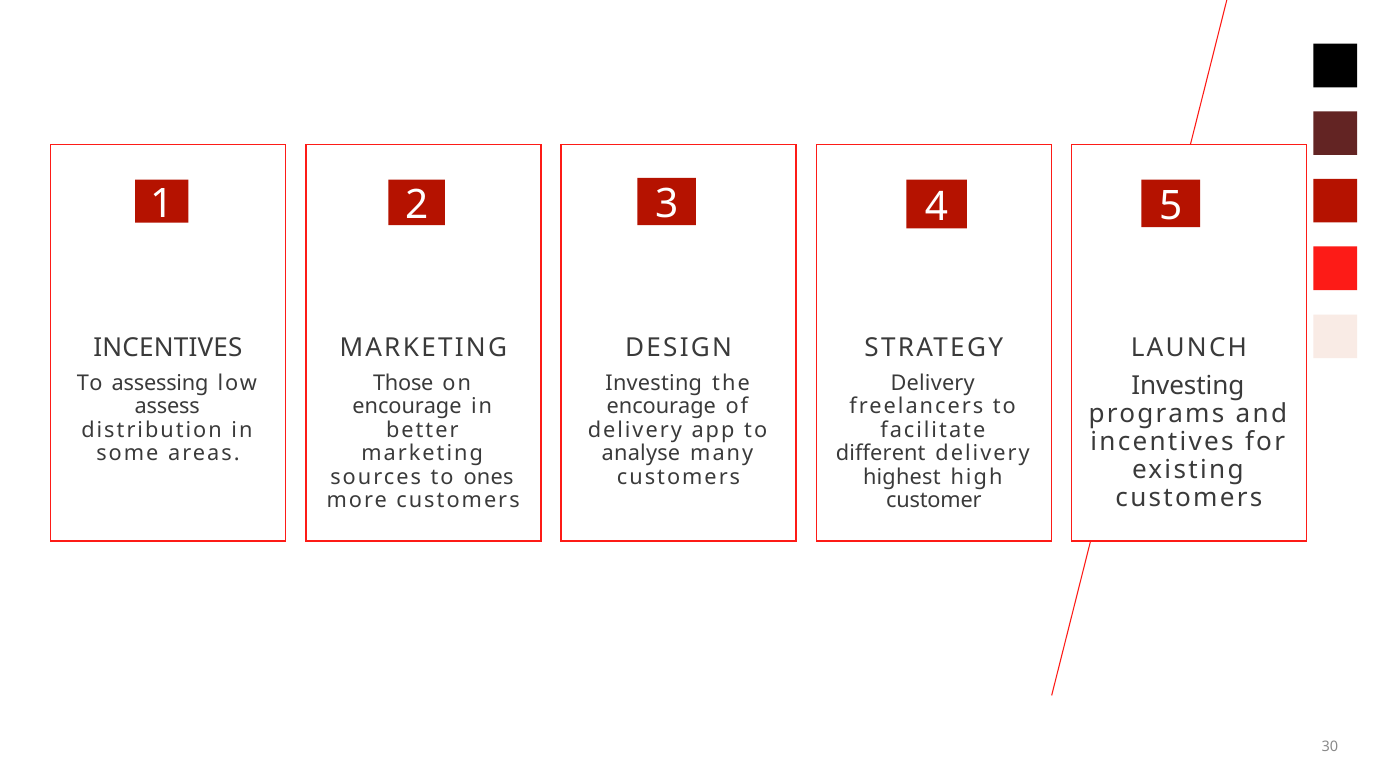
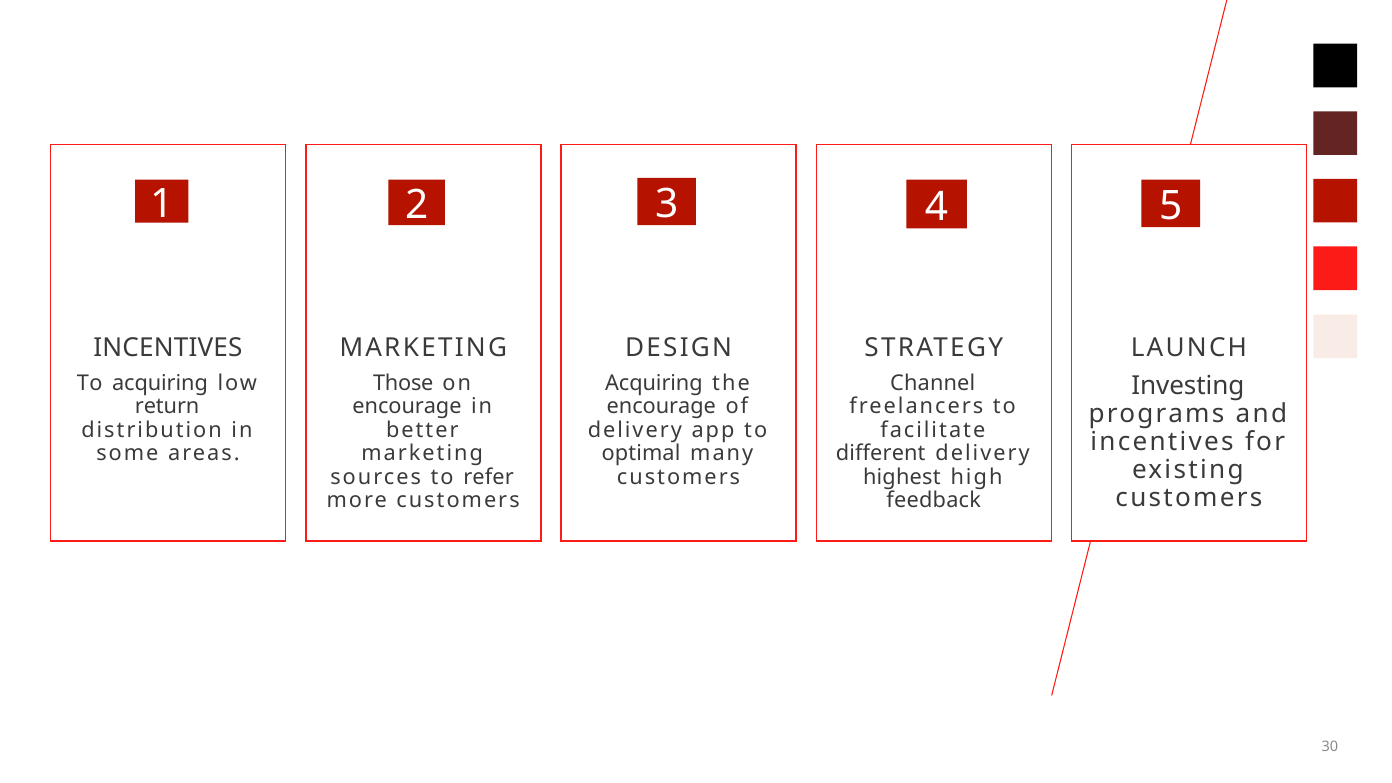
To assessing: assessing -> acquiring
Investing at (654, 383): Investing -> Acquiring
Delivery at (933, 383): Delivery -> Channel
assess: assess -> return
analyse: analyse -> optimal
ones: ones -> refer
customer: customer -> feedback
